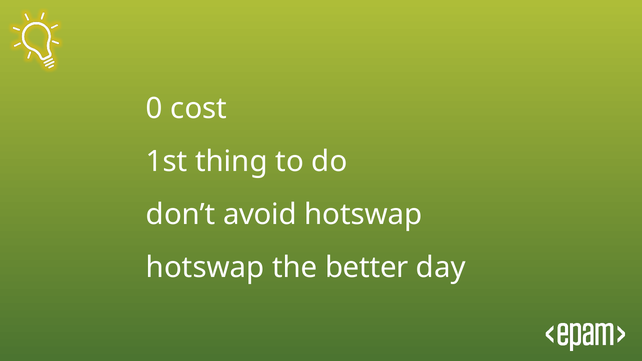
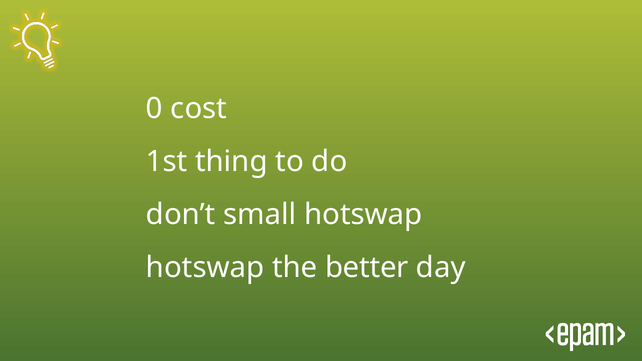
avoid: avoid -> small
